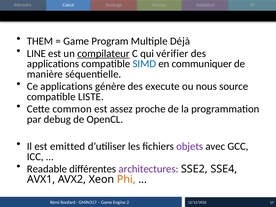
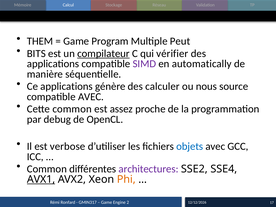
Déjà: Déjà -> Peut
LINE: LINE -> BITS
SIMD colour: blue -> purple
communiquer: communiquer -> automatically
execute: execute -> calculer
compatible LISTE: LISTE -> AVEC
emitted: emitted -> verbose
objets colour: purple -> blue
Readable at (47, 169): Readable -> Common
AVX1 underline: none -> present
